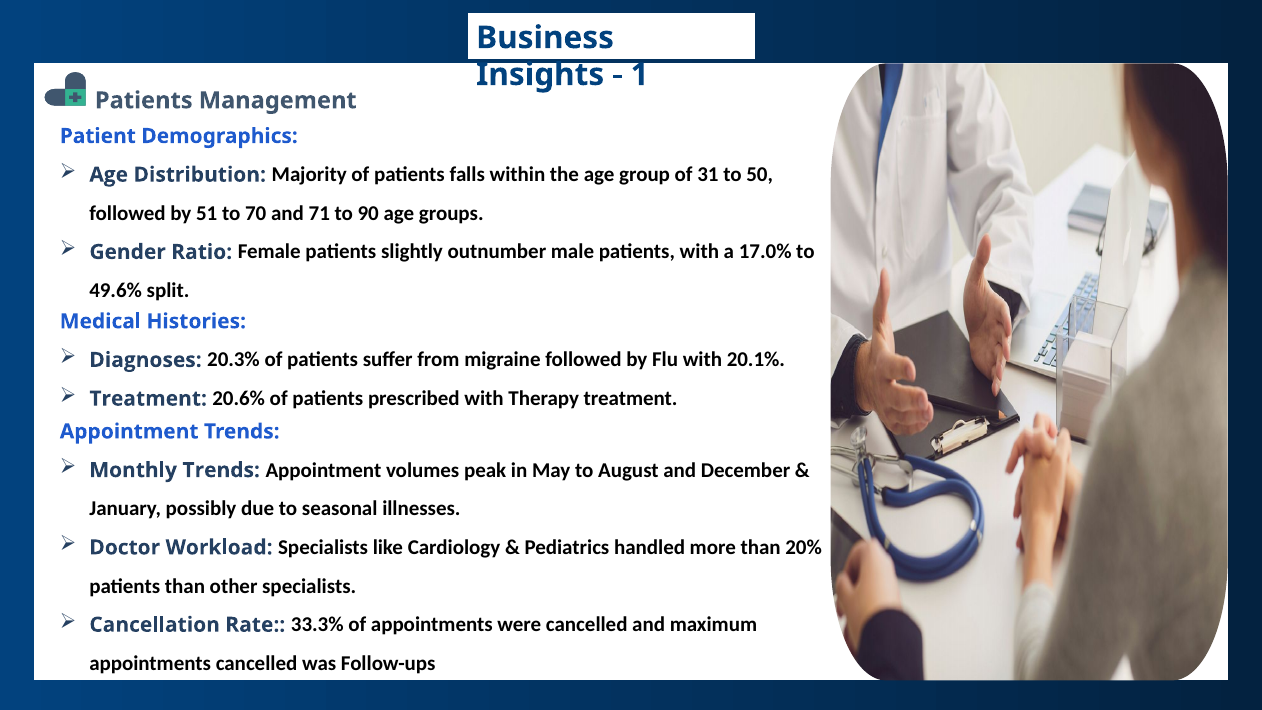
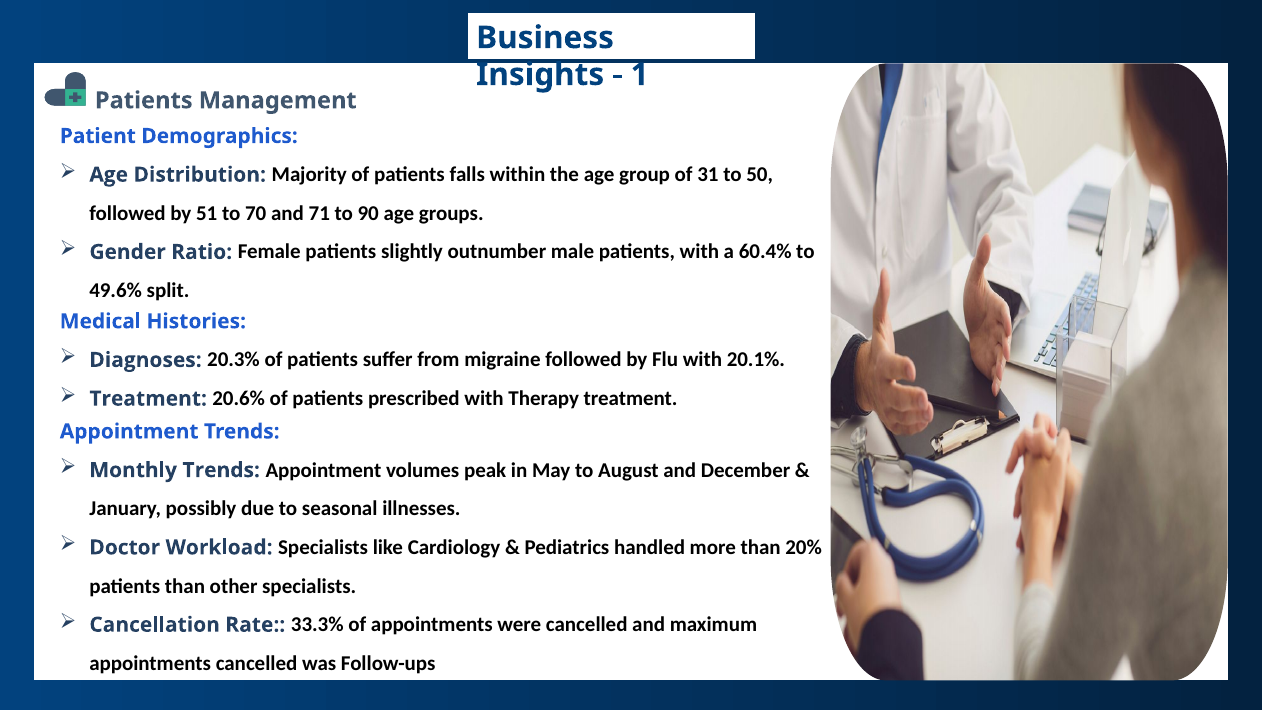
17.0%: 17.0% -> 60.4%
